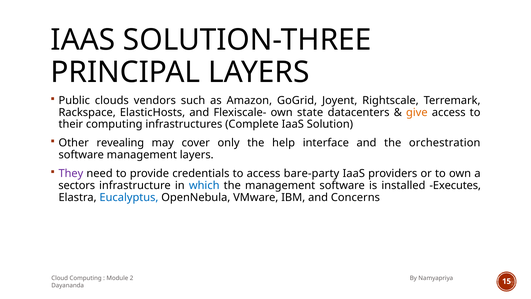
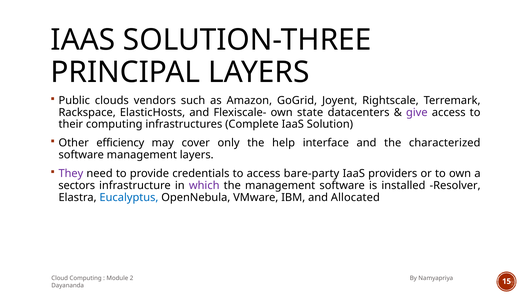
give colour: orange -> purple
revealing: revealing -> efficiency
orchestration: orchestration -> characterized
which colour: blue -> purple
Executes: Executes -> Resolver
Concerns: Concerns -> Allocated
